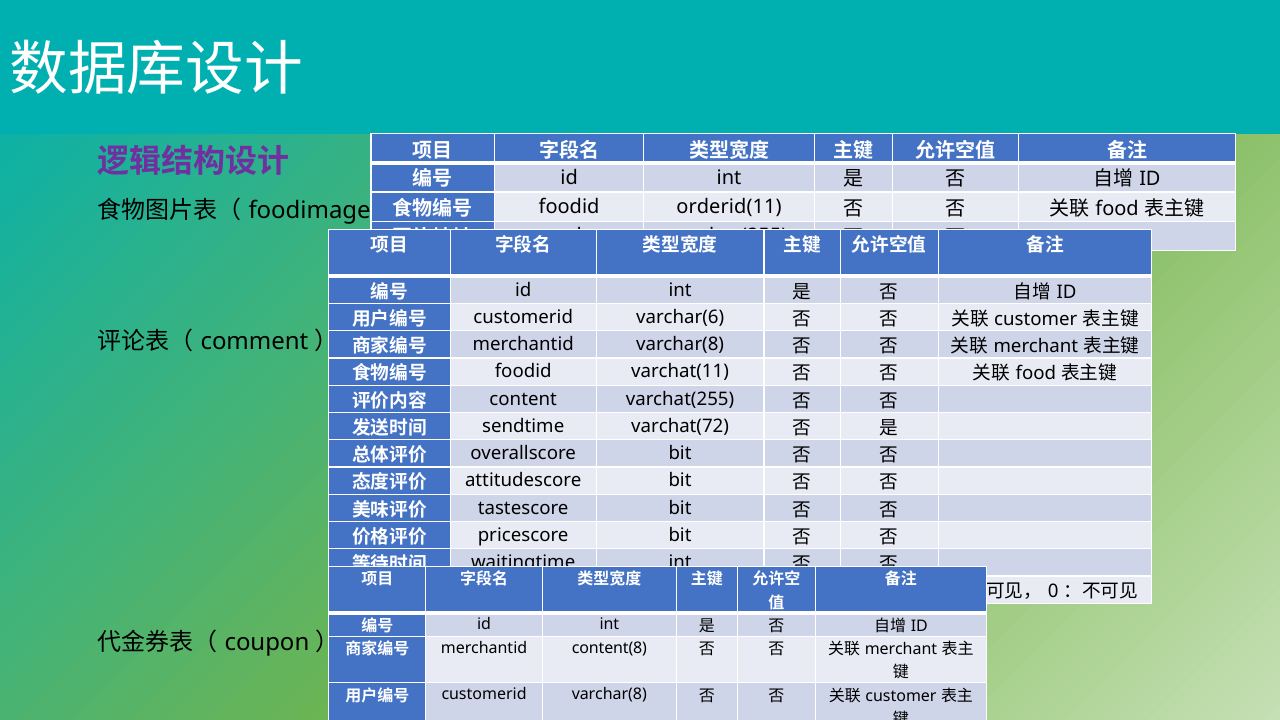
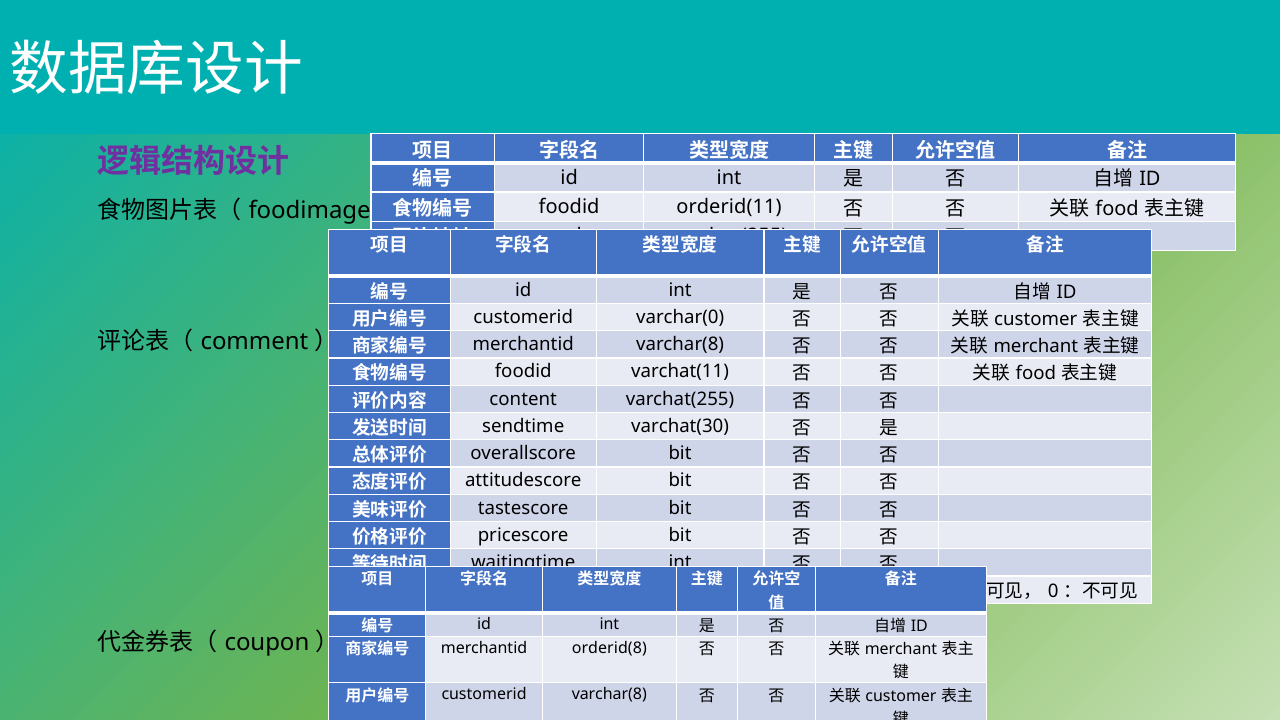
varchar(6: varchar(6 -> varchar(0
varchat(72: varchat(72 -> varchat(30
content(8: content(8 -> orderid(8
